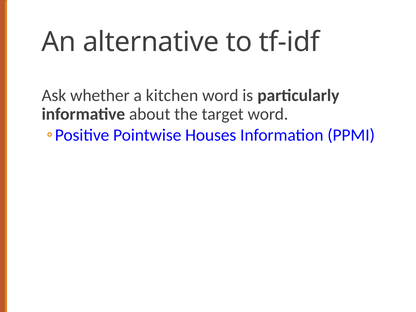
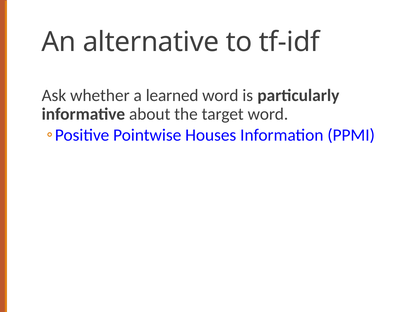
kitchen: kitchen -> learned
